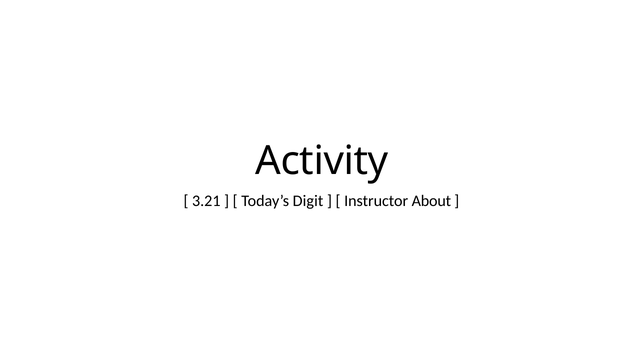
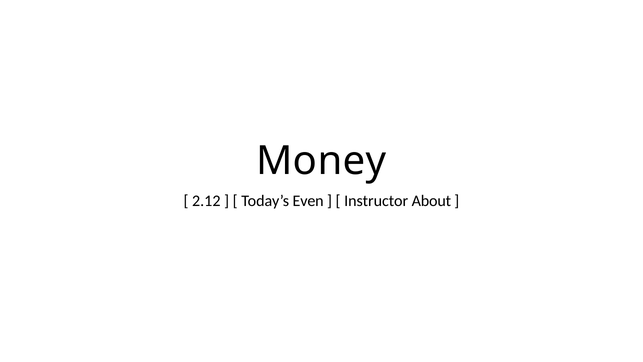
Activity: Activity -> Money
3.21: 3.21 -> 2.12
Digit: Digit -> Even
